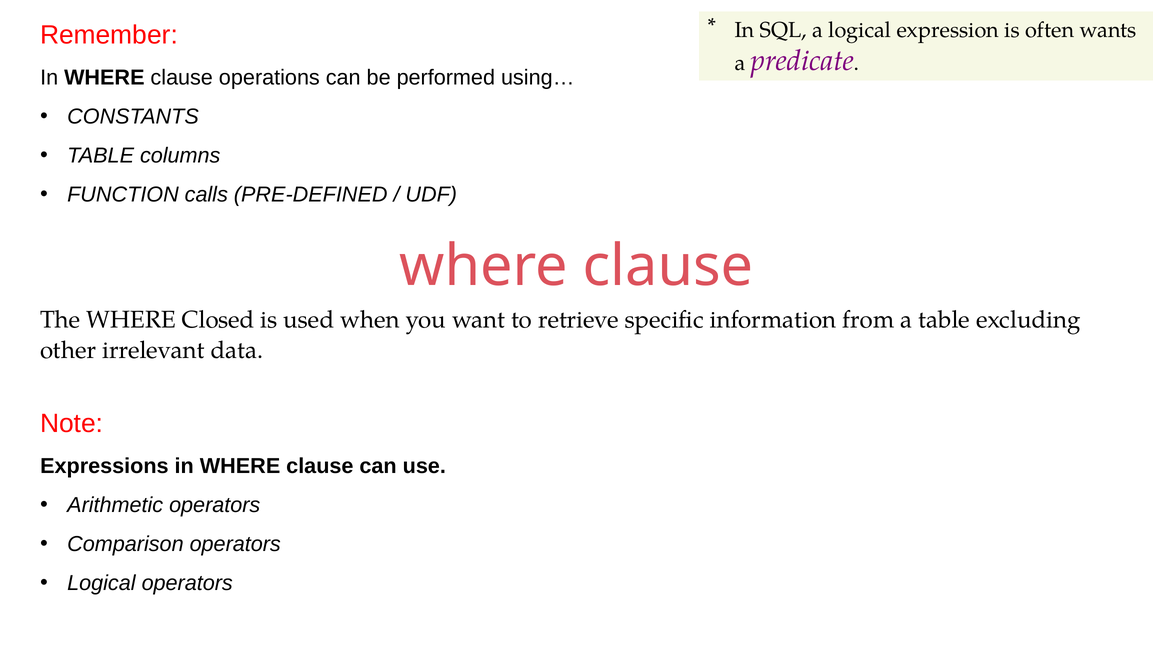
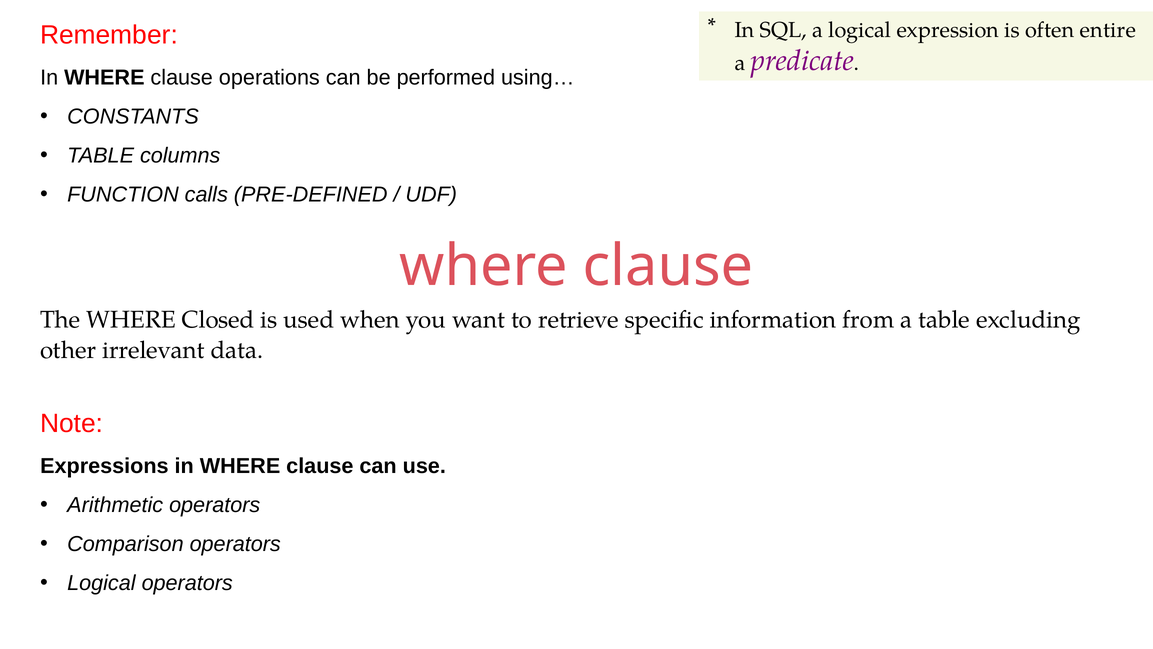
wants: wants -> entire
